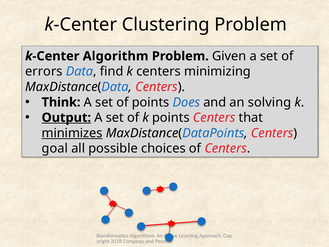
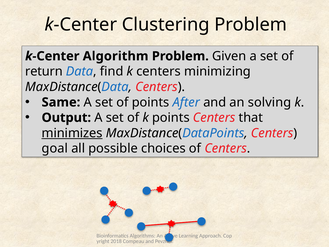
errors: errors -> return
Think: Think -> Same
Does: Does -> After
Output underline: present -> none
